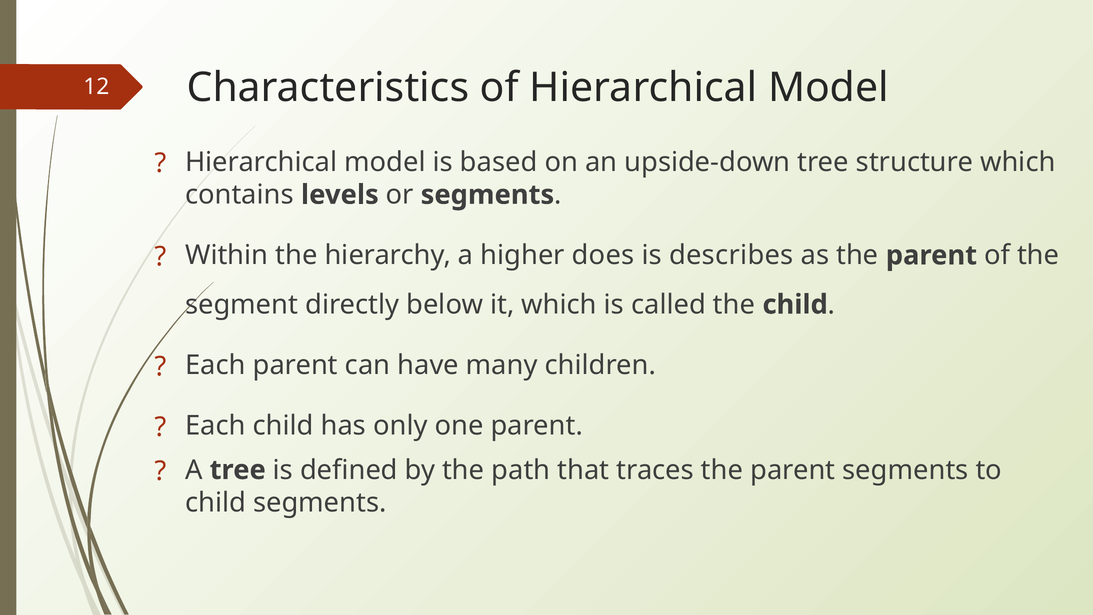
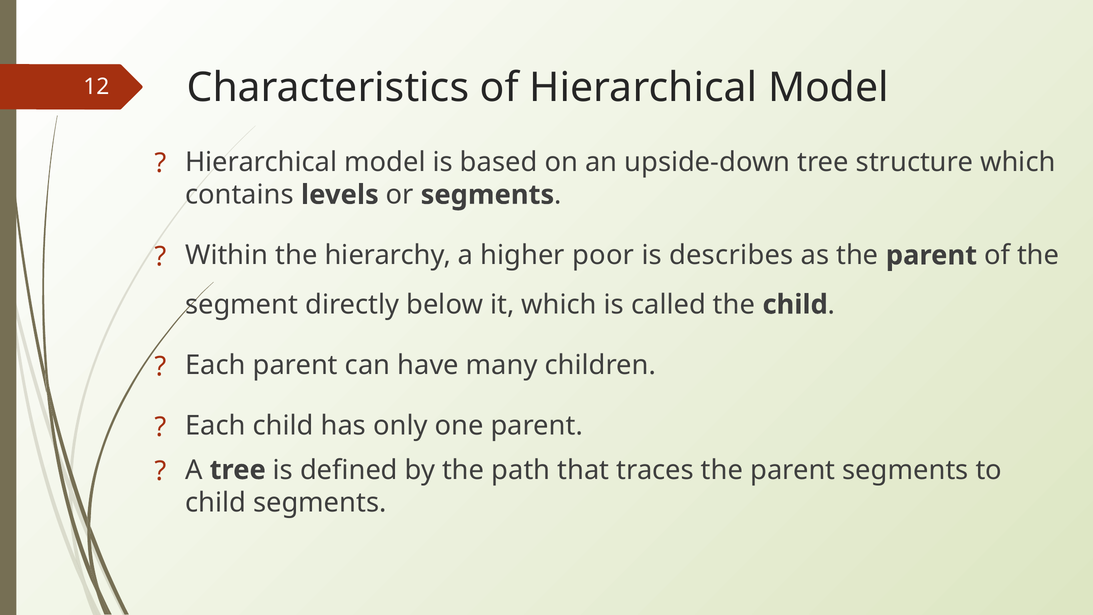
does: does -> poor
